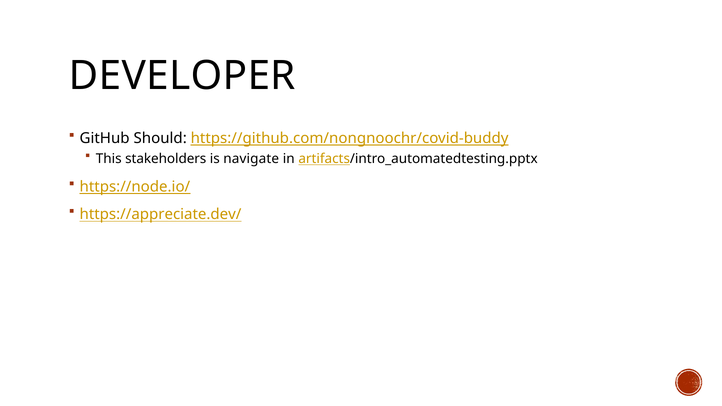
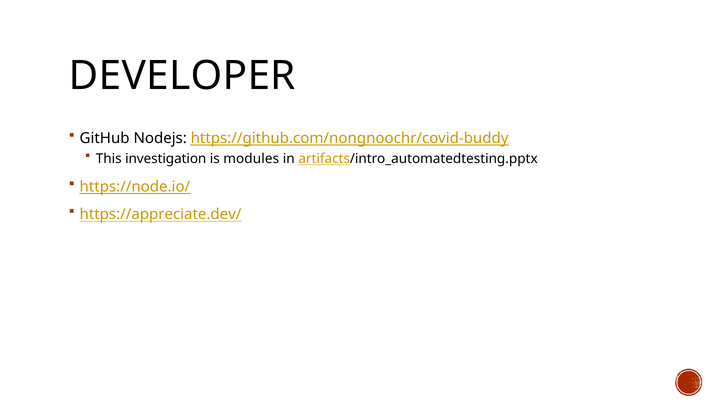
Should: Should -> Nodejs
stakeholders: stakeholders -> investigation
navigate: navigate -> modules
